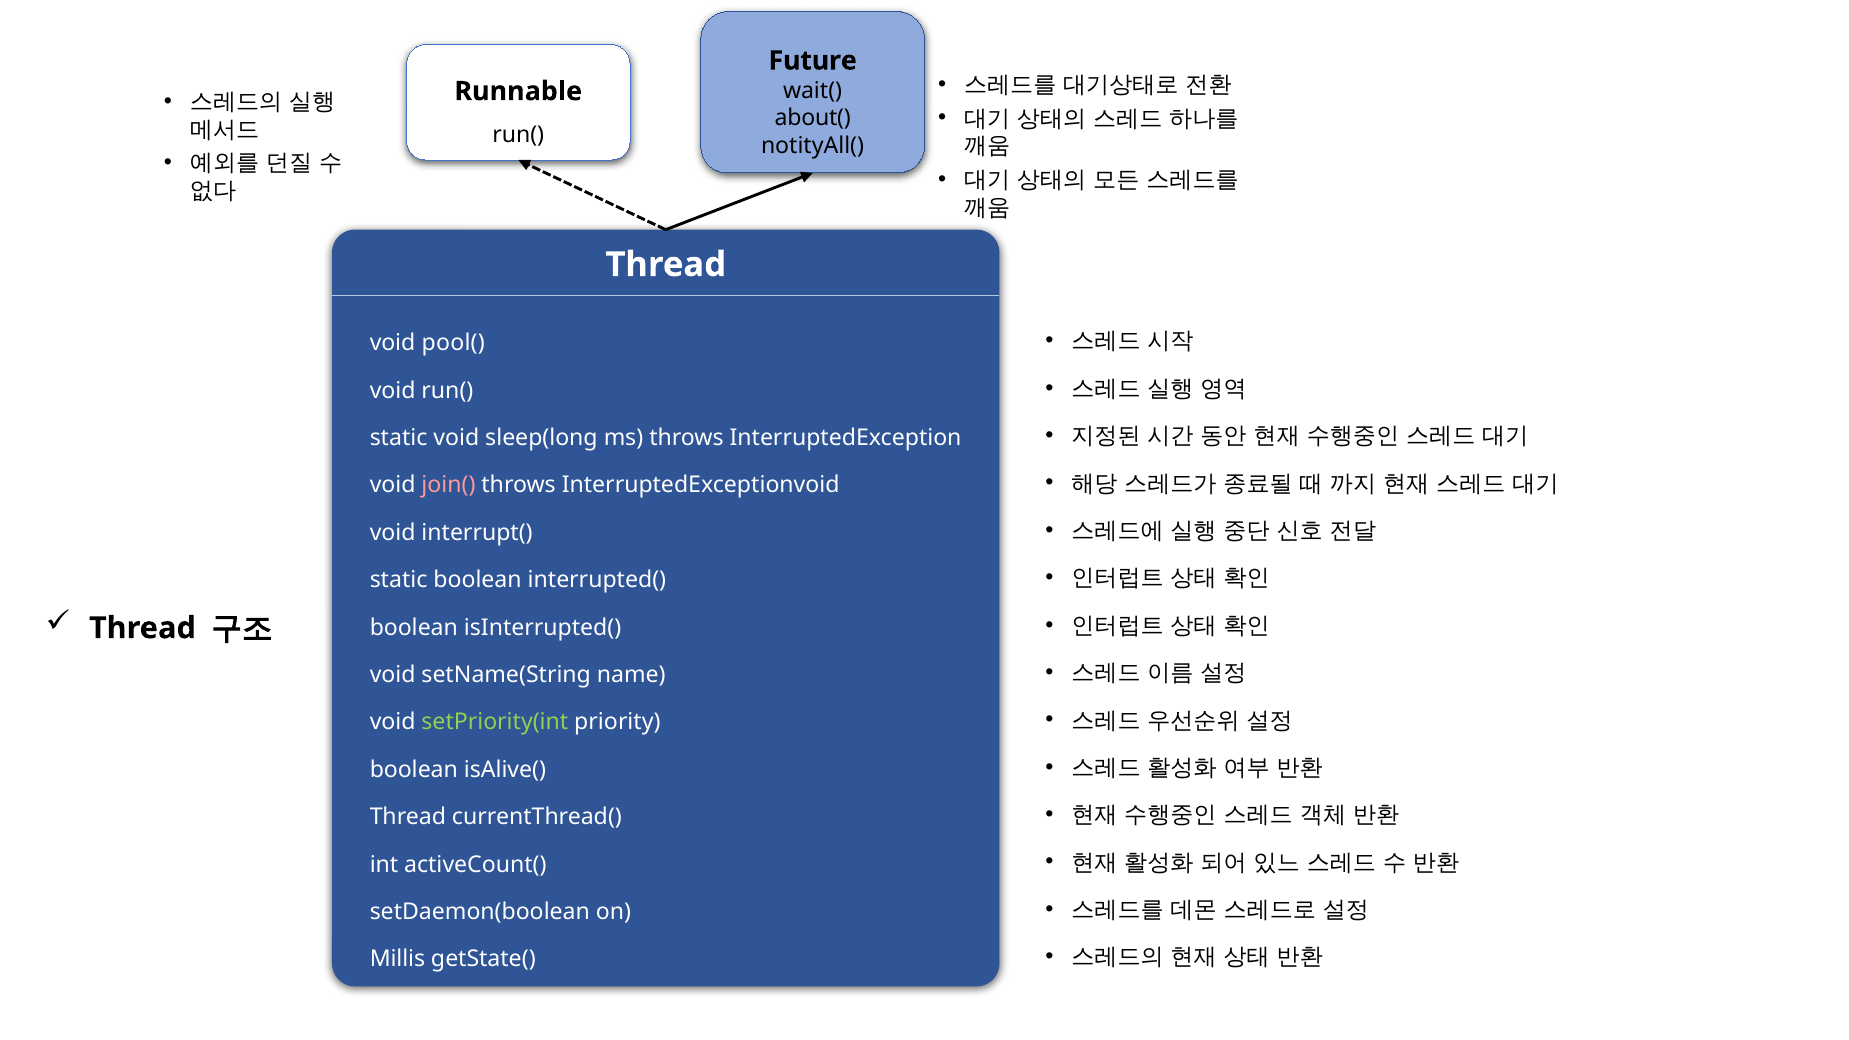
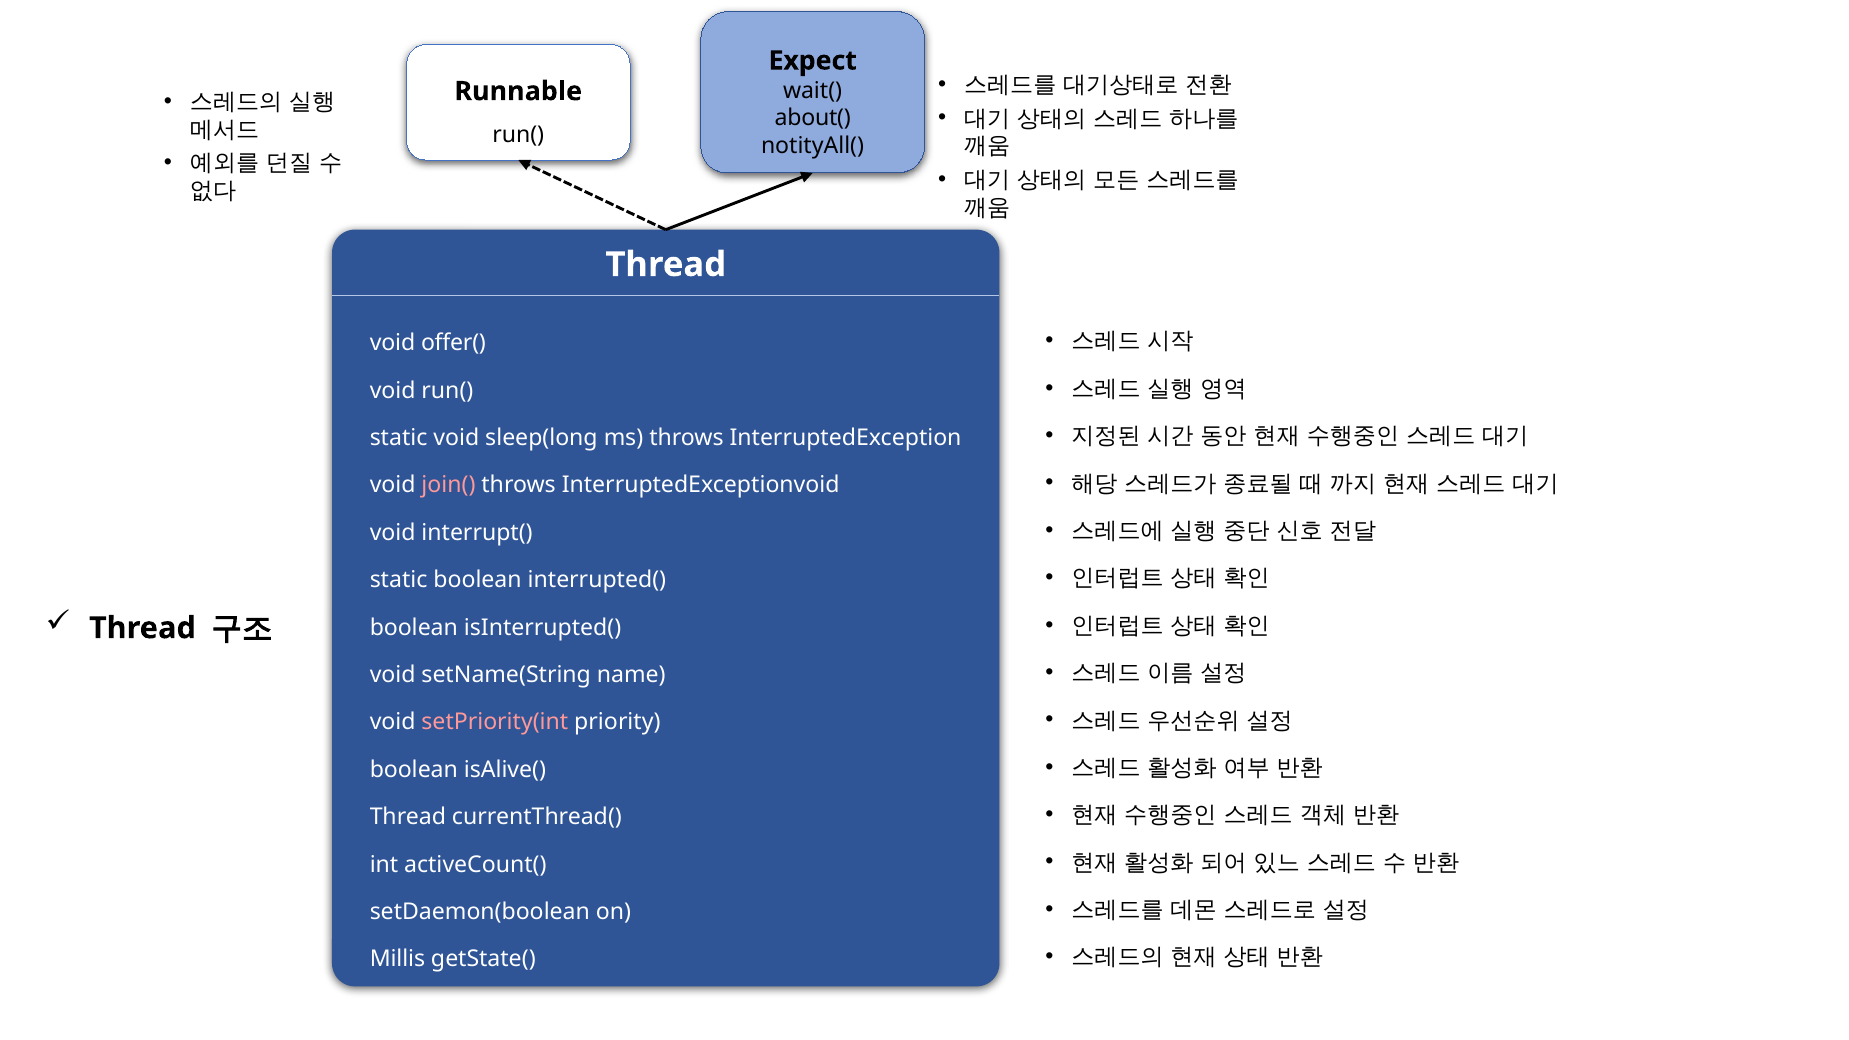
Future: Future -> Expect
pool(: pool( -> offer(
setPriority(int colour: light green -> pink
